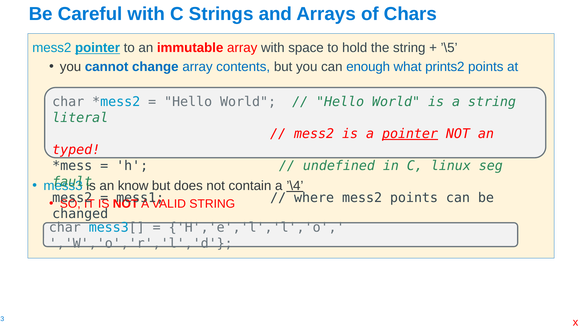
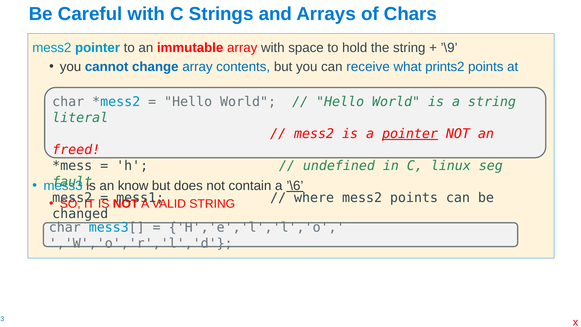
pointer at (97, 48) underline: present -> none
’\5: ’\5 -> ’\9
enough: enough -> receive
typed: typed -> freed
’\4: ’\4 -> ’\6
